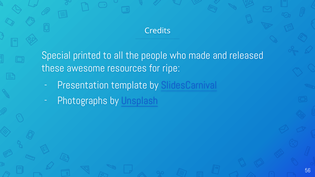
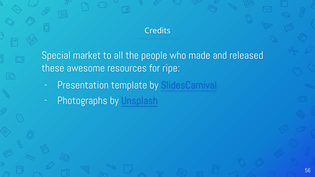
printed: printed -> market
